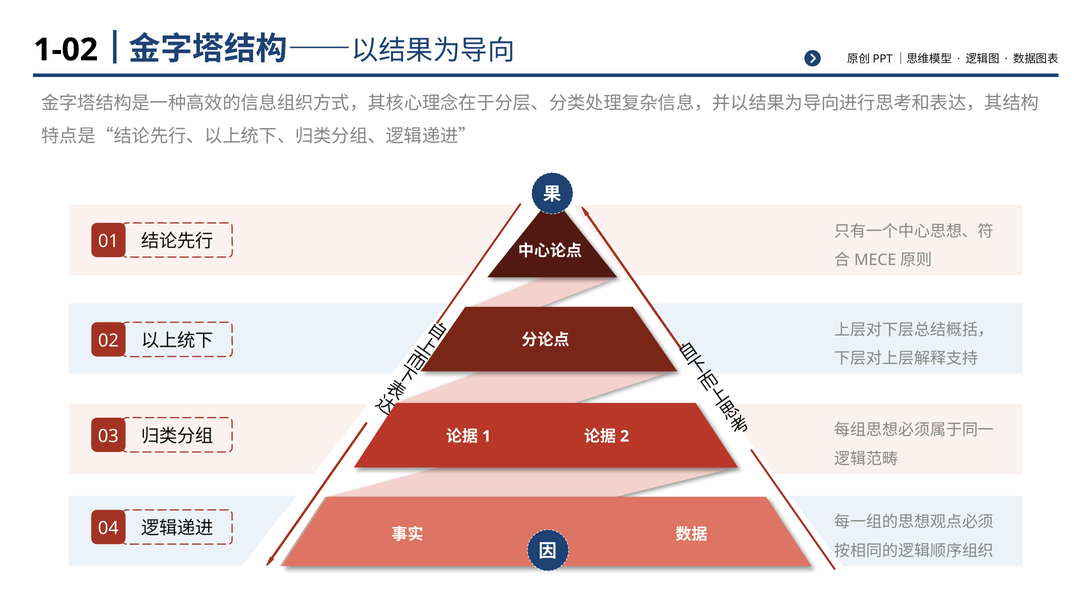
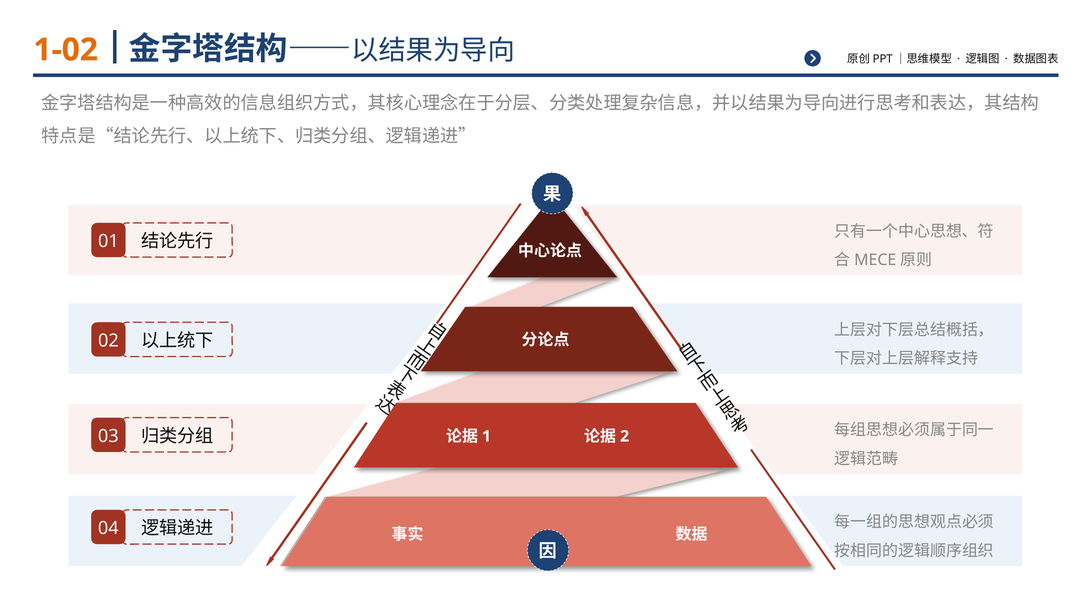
1-02 colour: black -> orange
